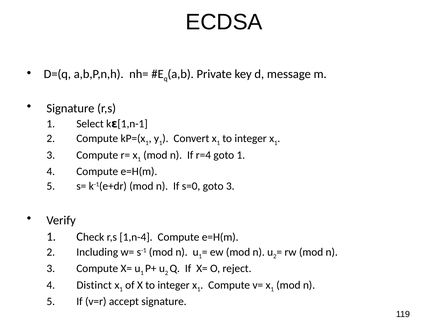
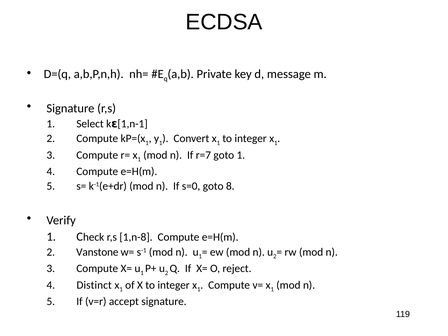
r=4: r=4 -> r=7
goto 3: 3 -> 8
1,n-4: 1,n-4 -> 1,n-8
Including: Including -> Vanstone
